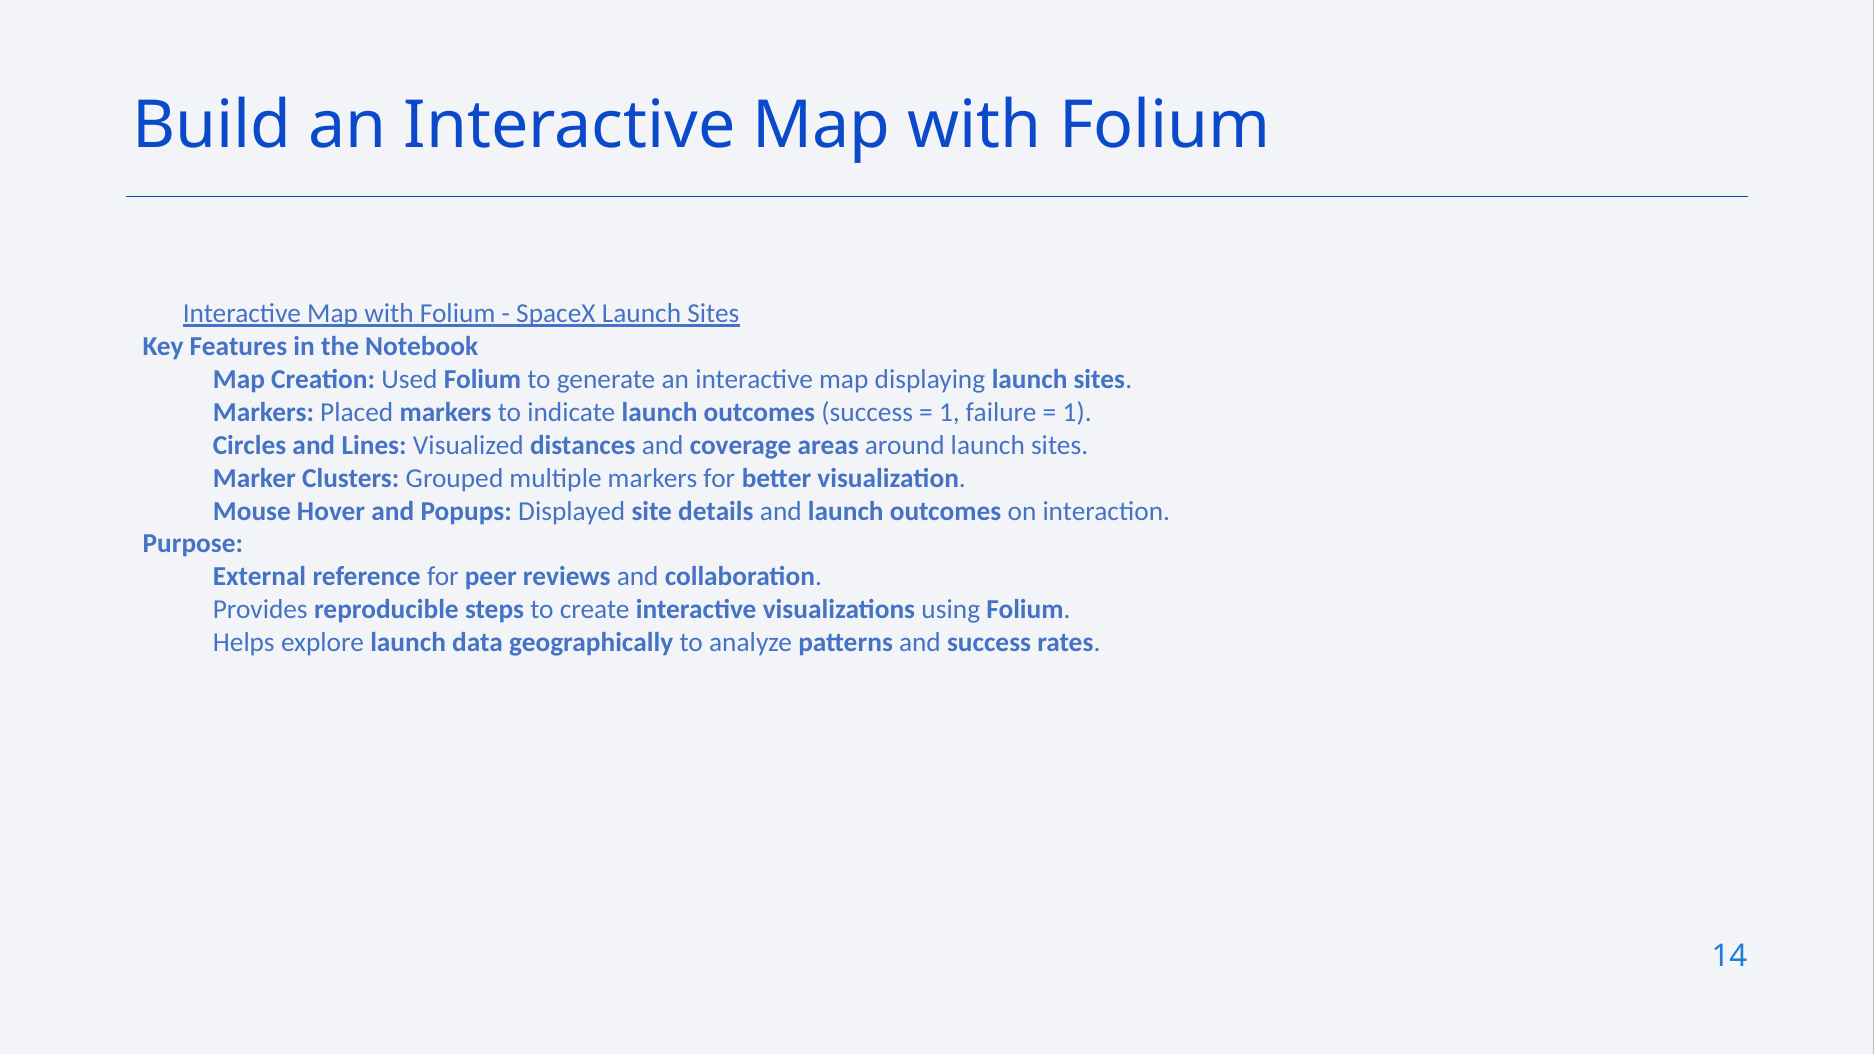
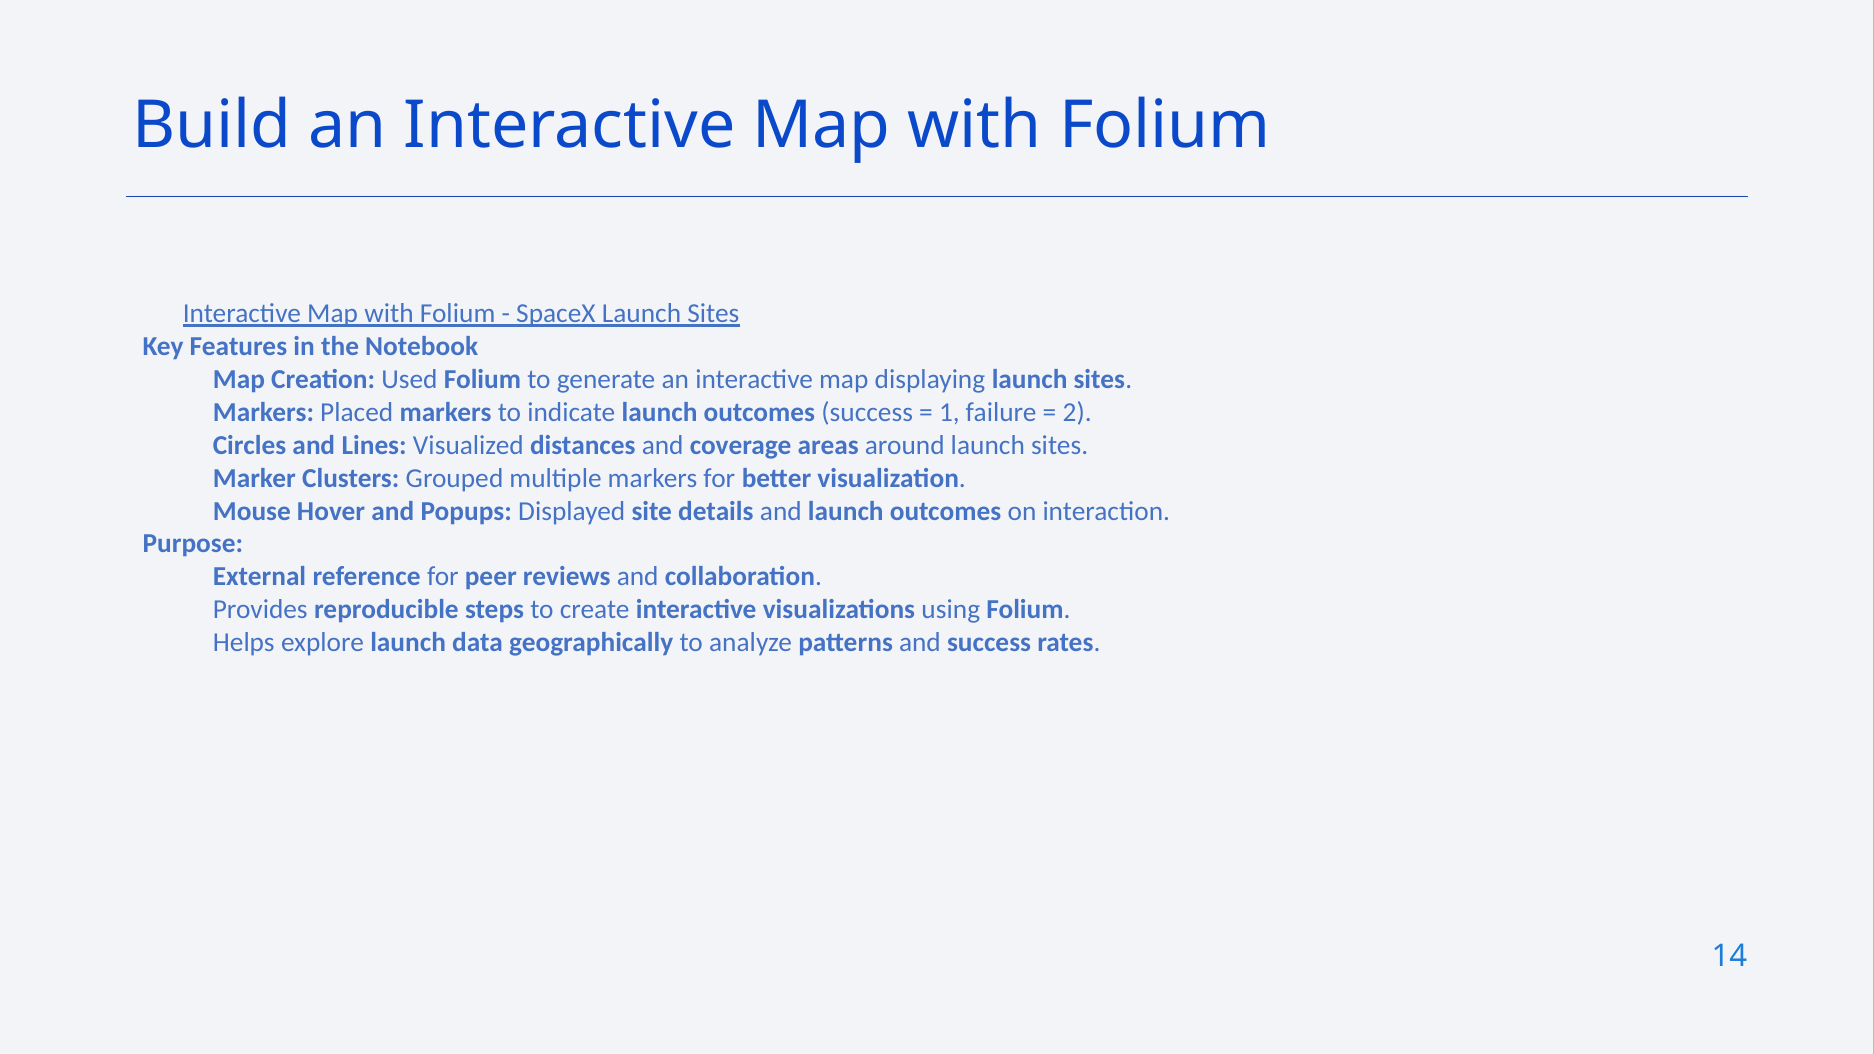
1 at (1077, 412): 1 -> 2
